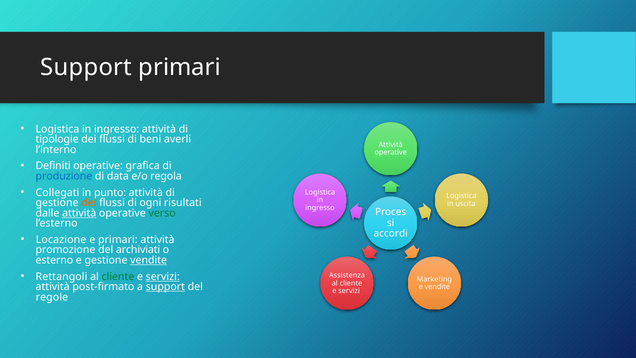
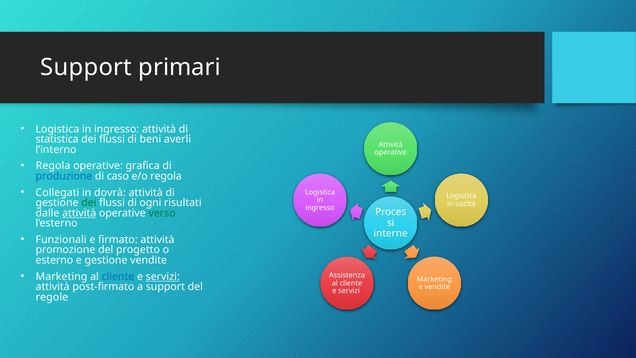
tipologie: tipologie -> statistica
Definiti at (53, 166): Definiti -> Regola
data: data -> caso
punto: punto -> dovrà
dei at (89, 203) colour: orange -> green
accordi: accordi -> interne
Locazione: Locazione -> Funzionali
e primari: primari -> firmato
archiviati: archiviati -> progetto
vendite at (149, 260) underline: present -> none
Rettangoli at (61, 276): Rettangoli -> Marketing
cliente at (118, 276) colour: green -> blue
support at (165, 287) underline: present -> none
